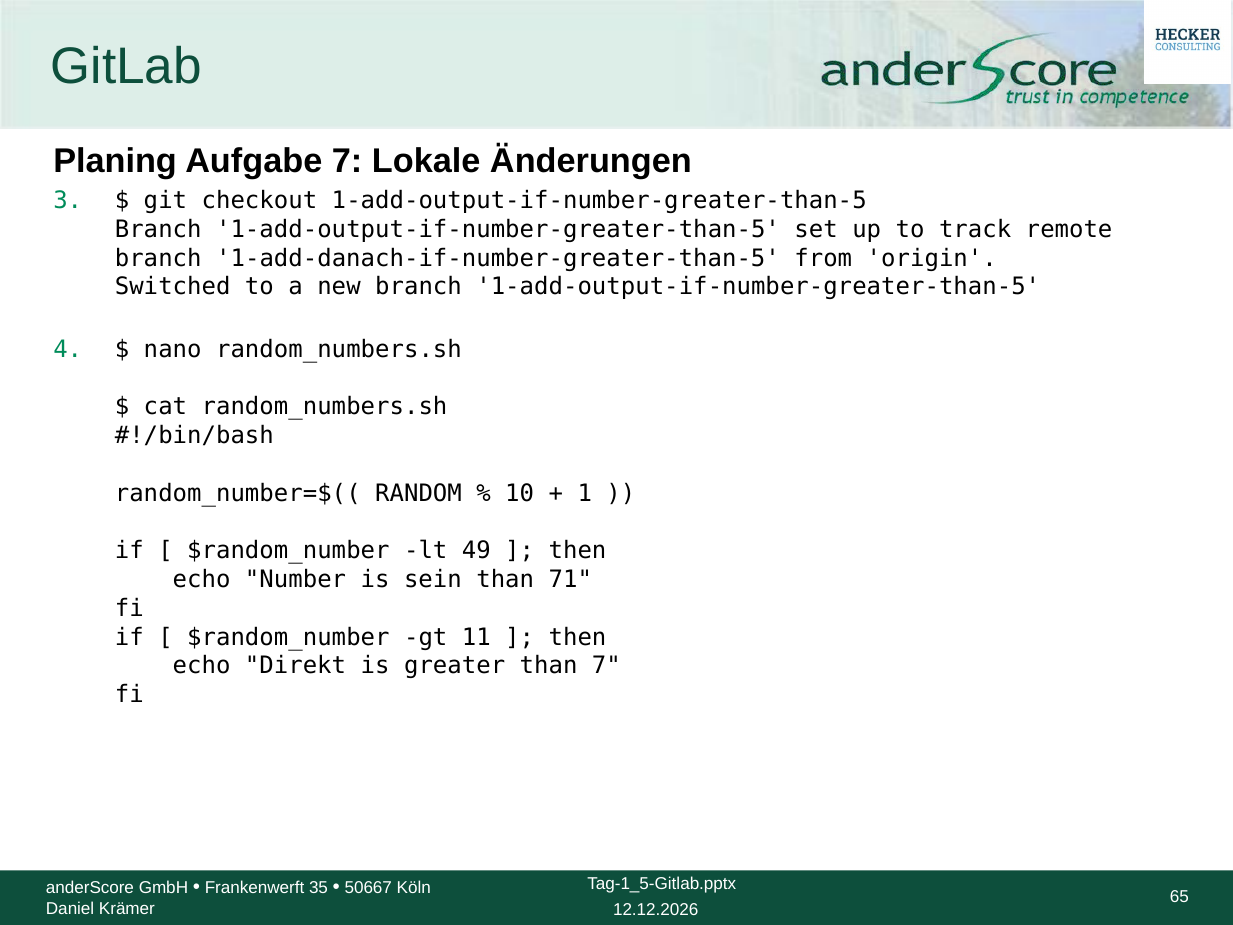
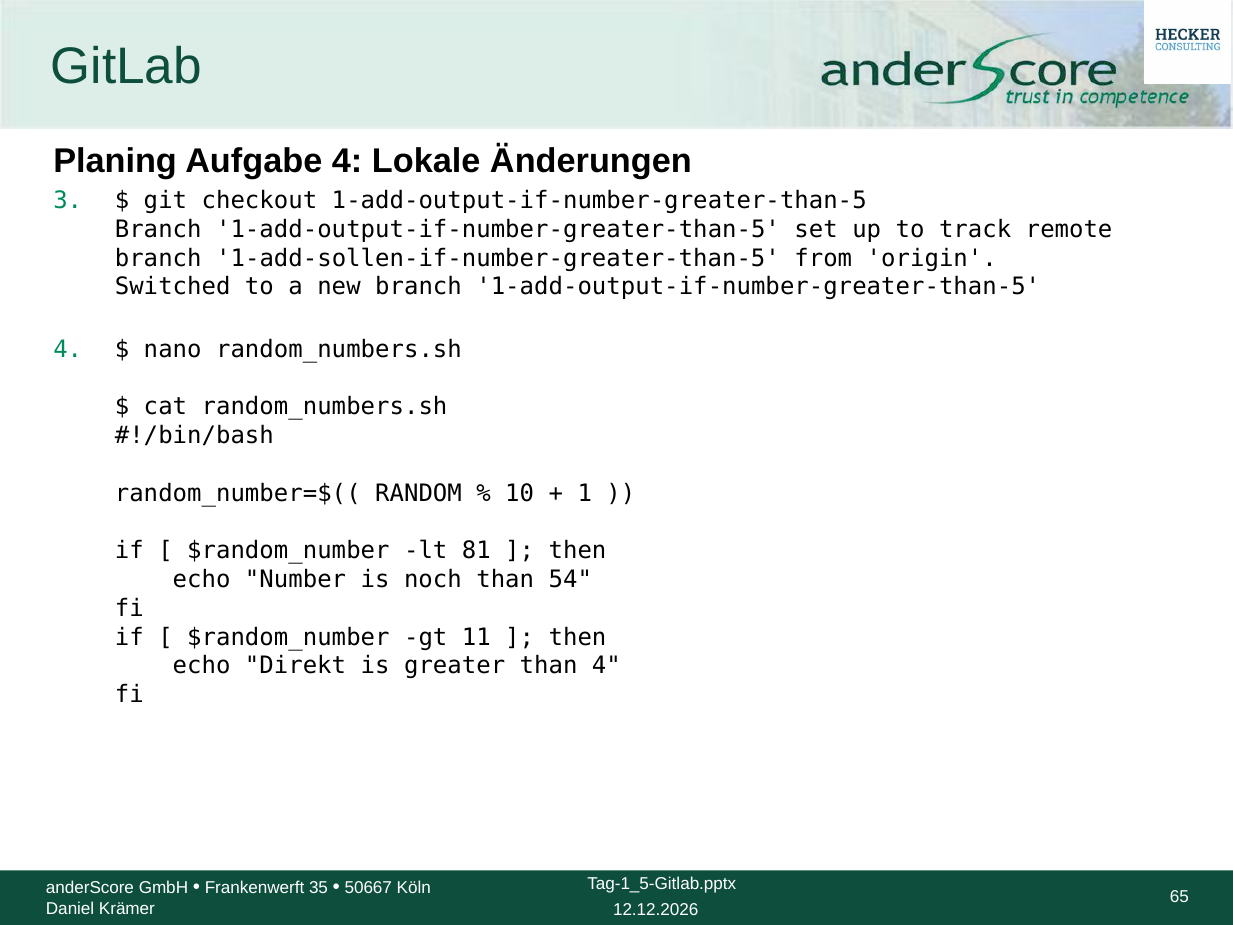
Aufgabe 7: 7 -> 4
1-add-danach-if-number-greater-than-5: 1-add-danach-if-number-greater-than-5 -> 1-add-sollen-if-number-greater-than-5
49: 49 -> 81
sein: sein -> noch
71: 71 -> 54
than 7: 7 -> 4
